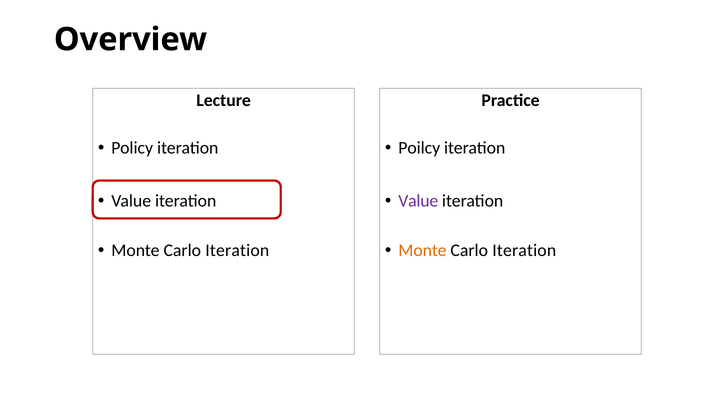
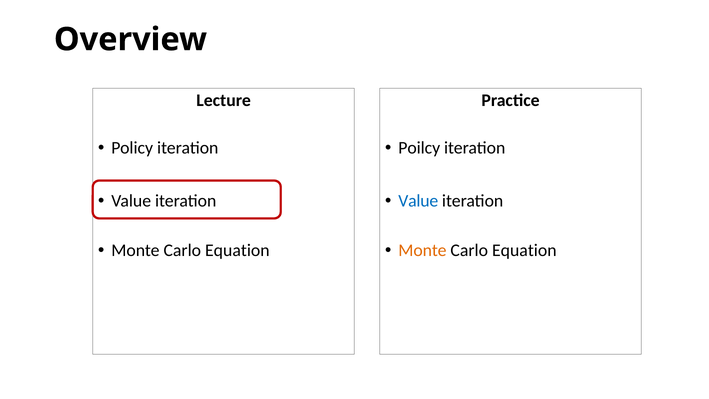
Value at (418, 201) colour: purple -> blue
Iteration at (237, 250): Iteration -> Equation
Iteration at (524, 250): Iteration -> Equation
